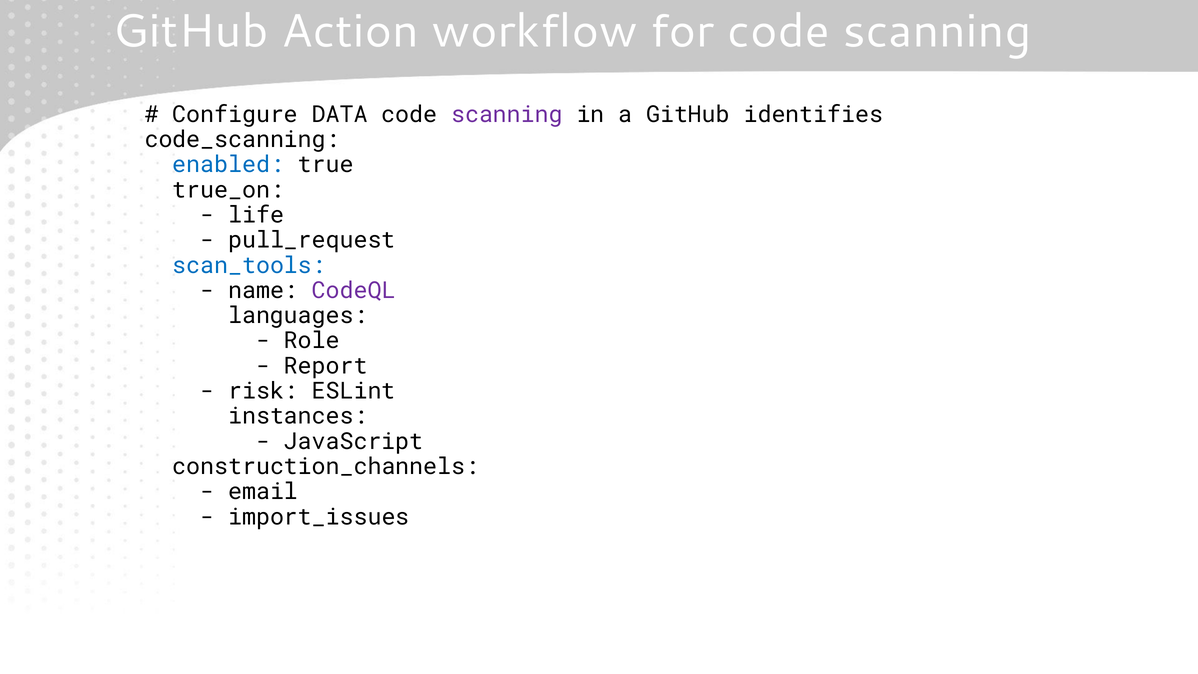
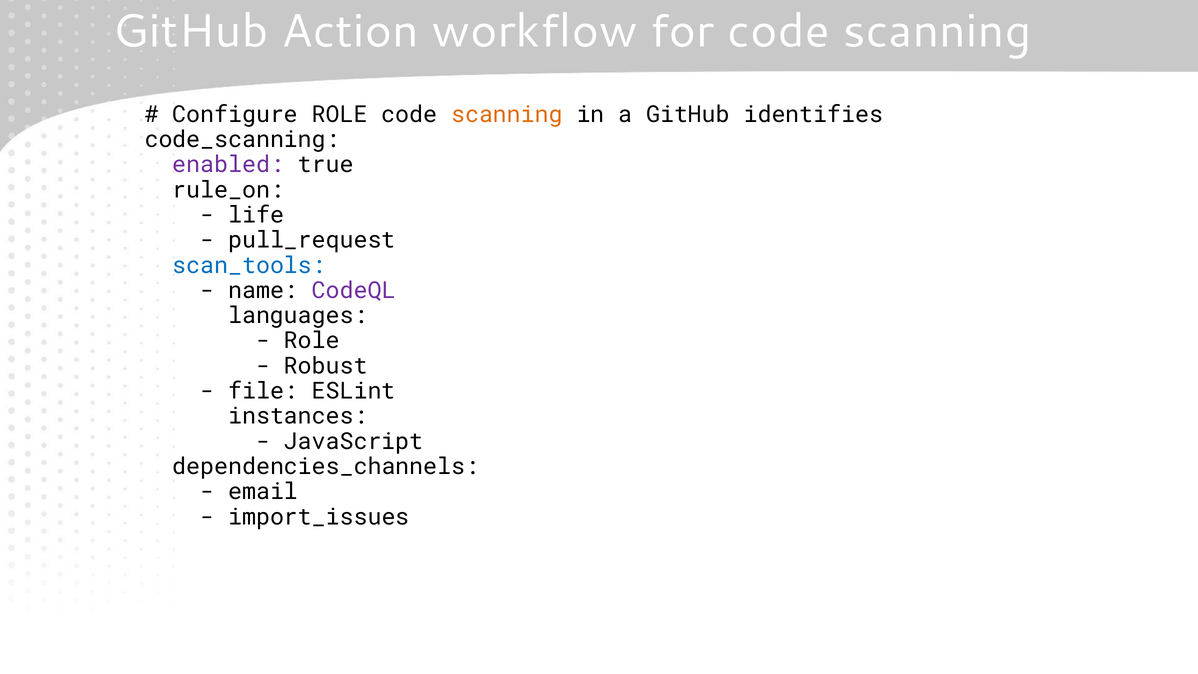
Configure DATA: DATA -> ROLE
scanning at (507, 114) colour: purple -> orange
enabled colour: blue -> purple
true_on: true_on -> rule_on
Report: Report -> Robust
risk: risk -> file
construction_channels: construction_channels -> dependencies_channels
